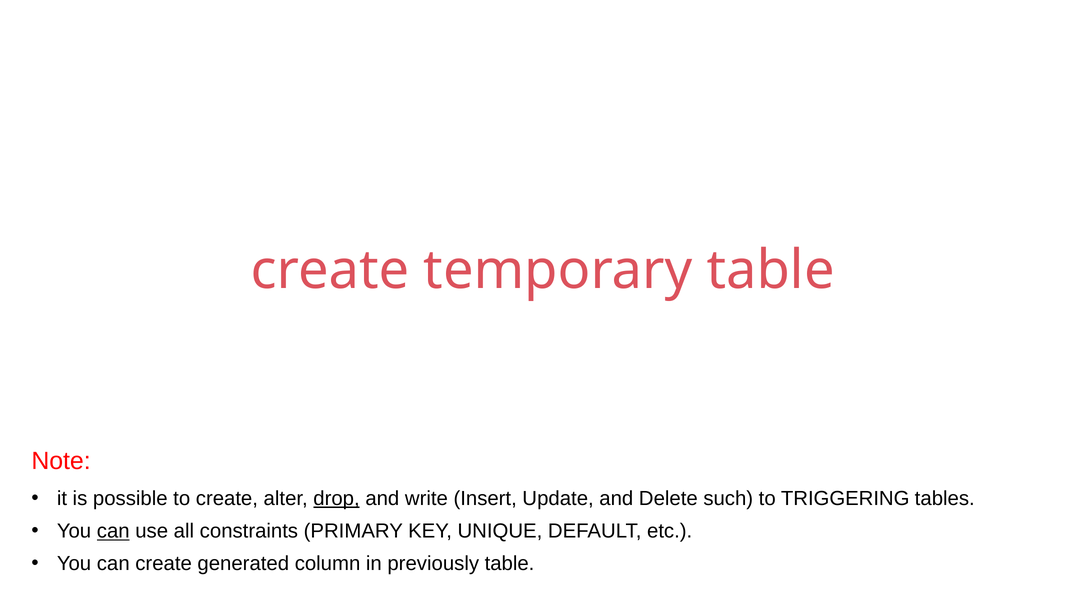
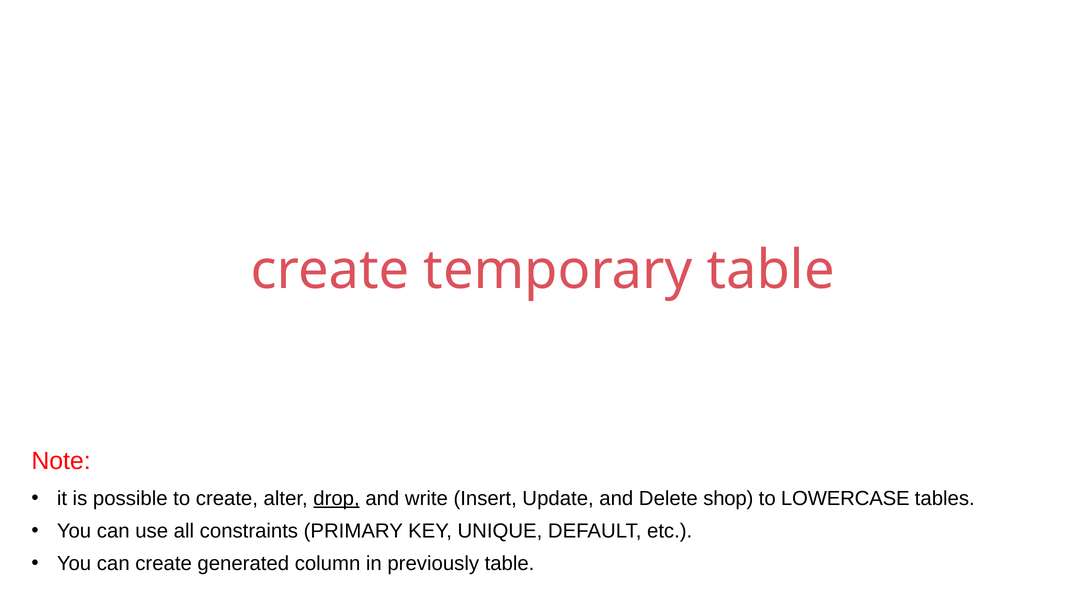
such: such -> shop
TRIGGERING: TRIGGERING -> LOWERCASE
can at (113, 531) underline: present -> none
